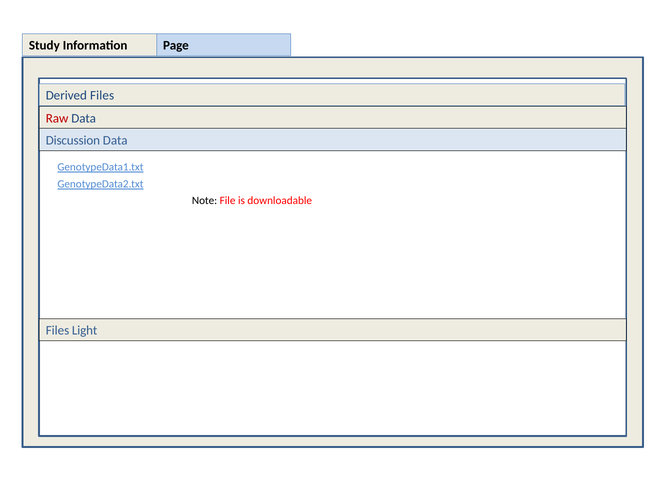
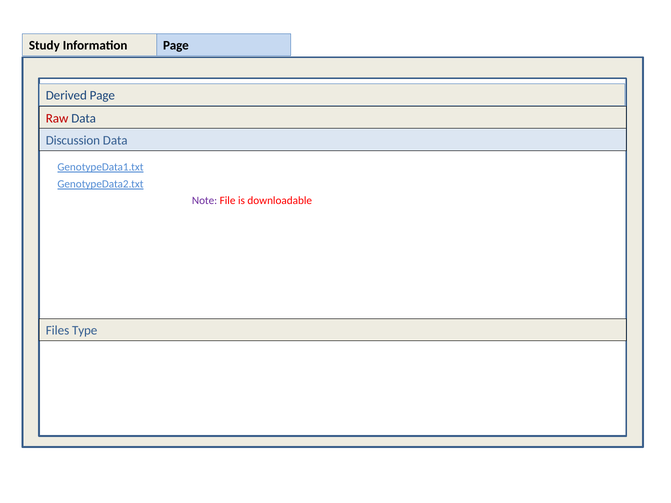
Derived Files: Files -> Page
Note colour: black -> purple
Light: Light -> Type
